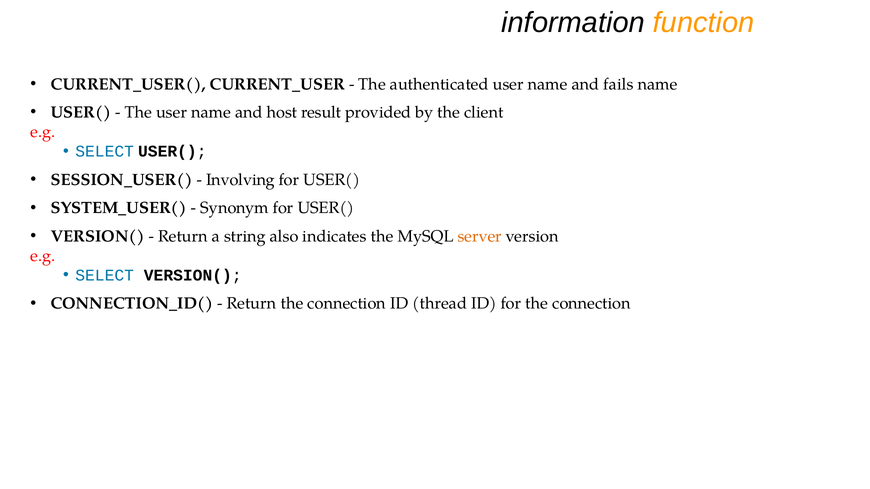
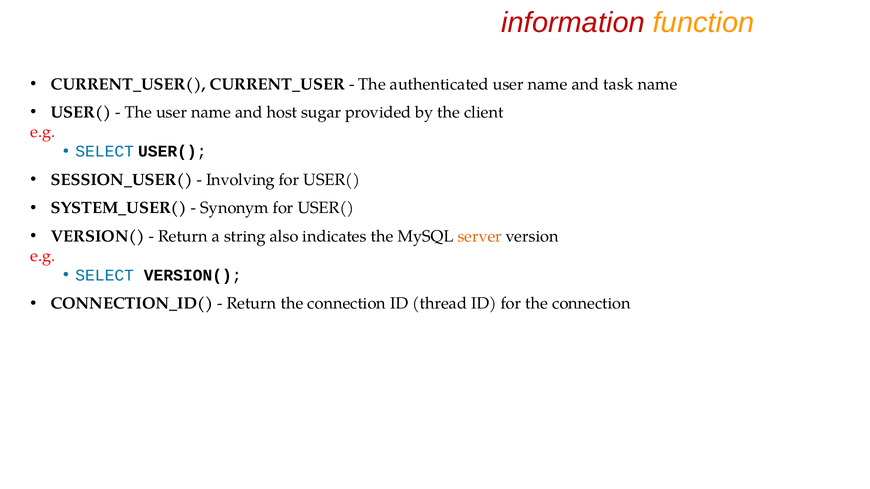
information colour: black -> red
fails: fails -> task
result: result -> sugar
